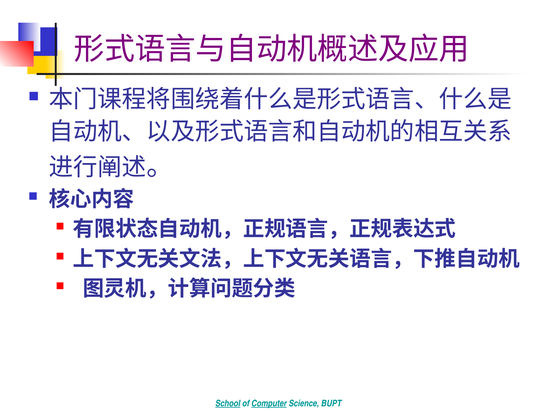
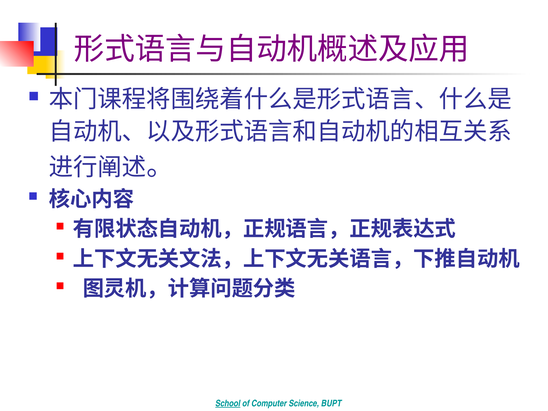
Computer underline: present -> none
